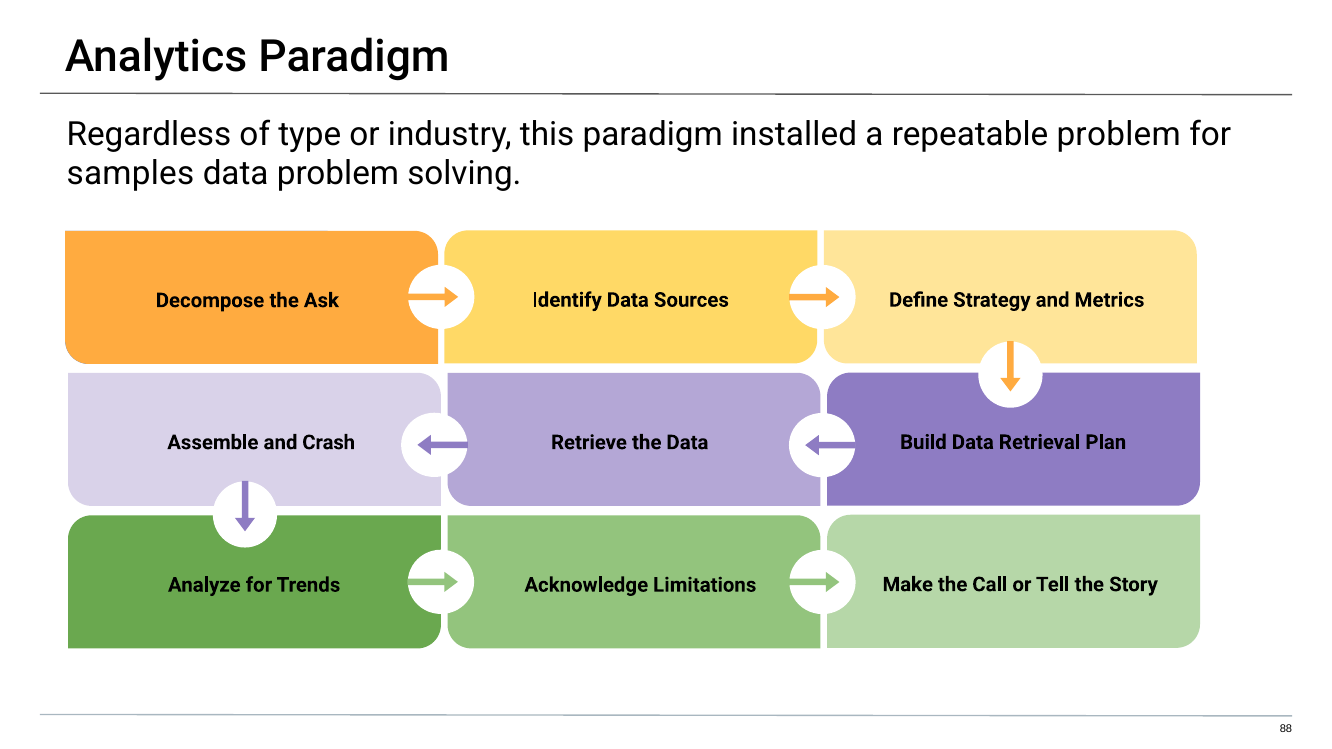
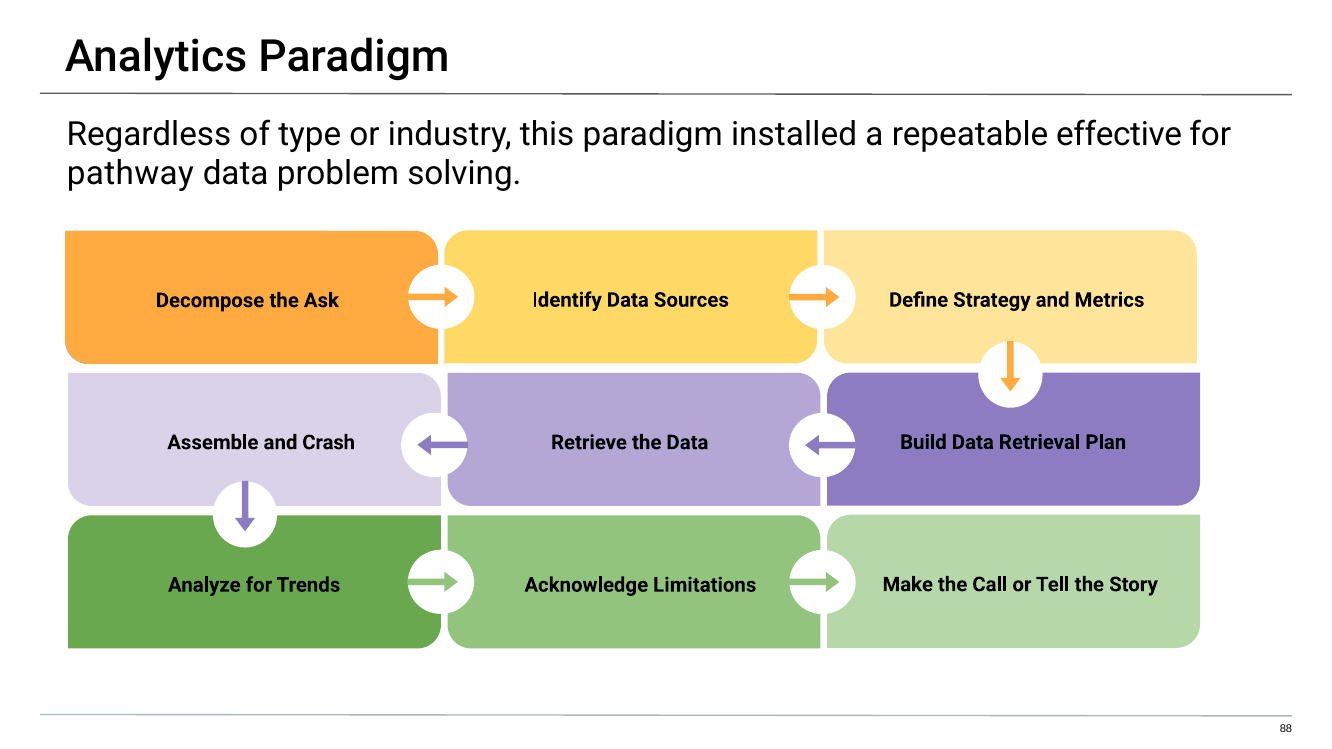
repeatable problem: problem -> effective
samples: samples -> pathway
